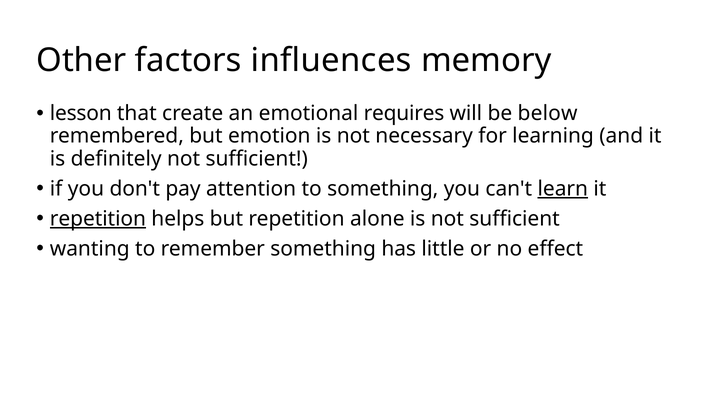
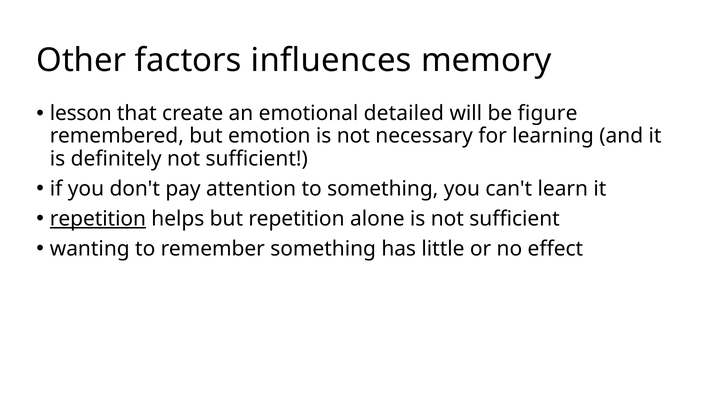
requires: requires -> detailed
below: below -> figure
learn underline: present -> none
